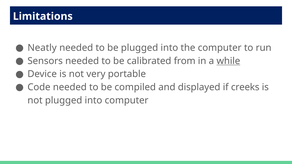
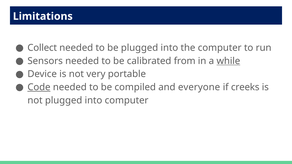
Neatly: Neatly -> Collect
Code underline: none -> present
displayed: displayed -> everyone
